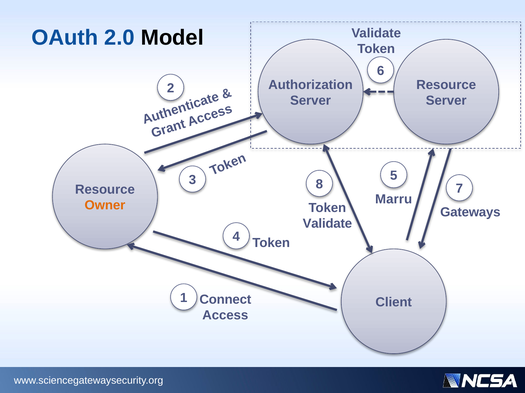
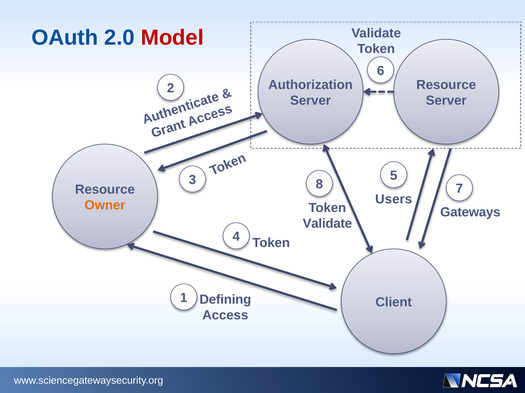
Model colour: black -> red
Marru: Marru -> Users
Connect: Connect -> Defining
